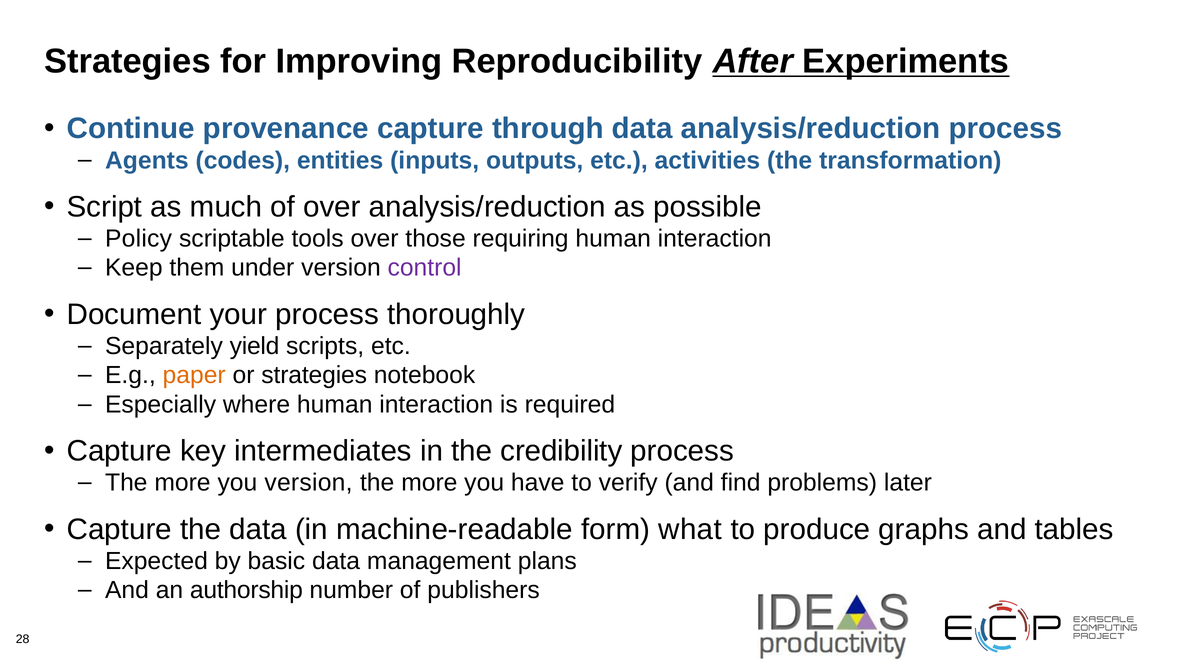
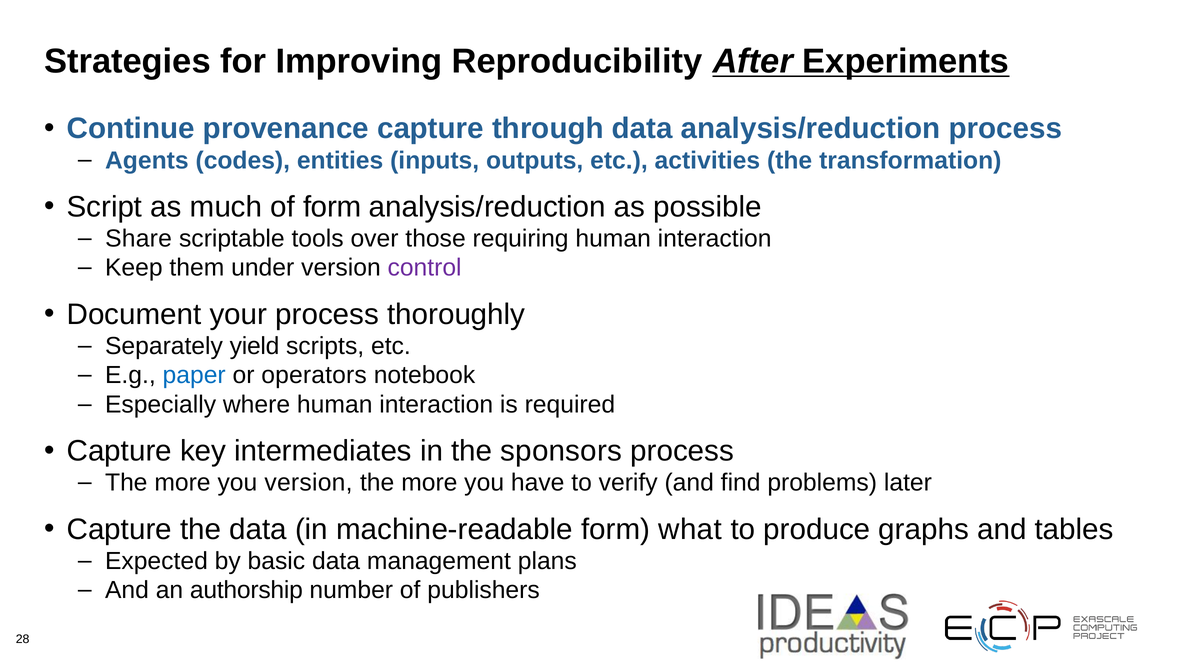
of over: over -> form
Policy: Policy -> Share
paper colour: orange -> blue
or strategies: strategies -> operators
credibility: credibility -> sponsors
